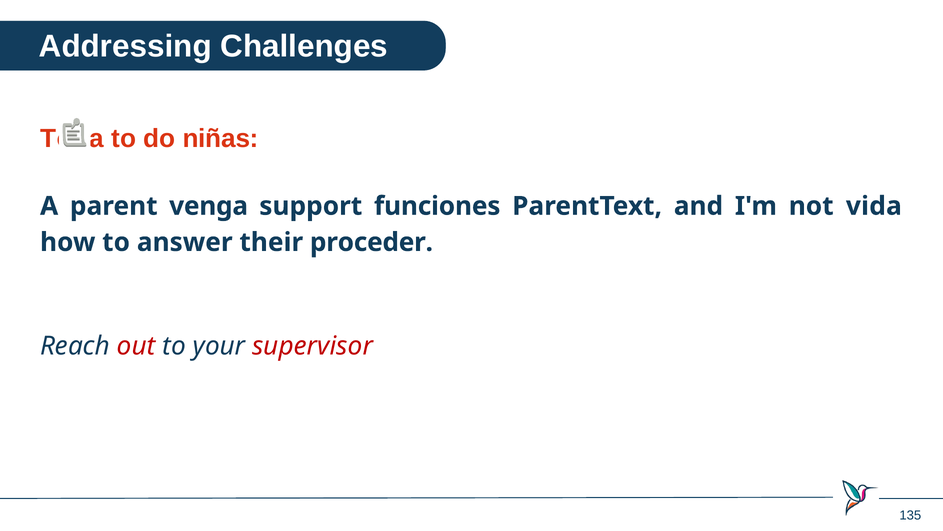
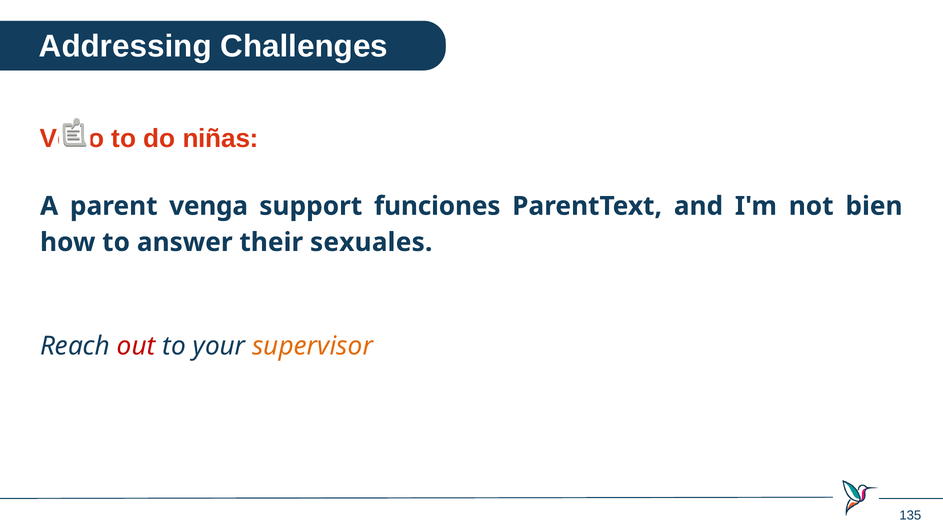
Toda: Toda -> Verlo
vida: vida -> bien
proceder: proceder -> sexuales
supervisor colour: red -> orange
